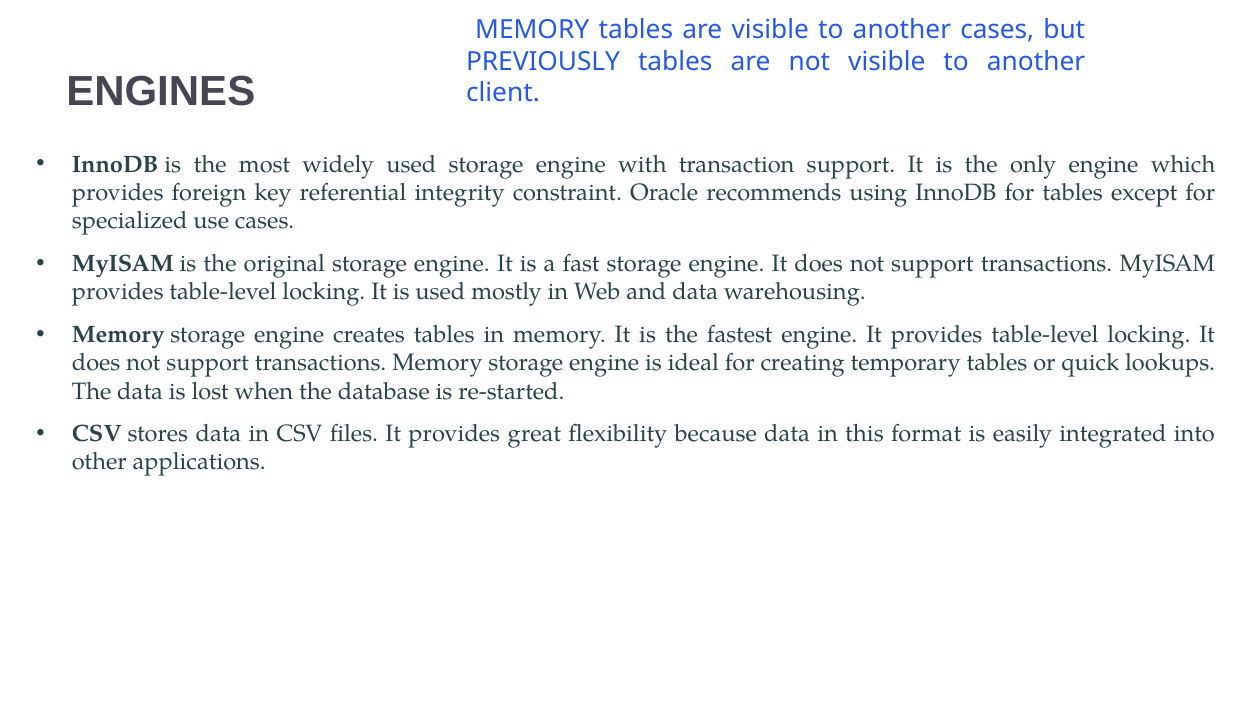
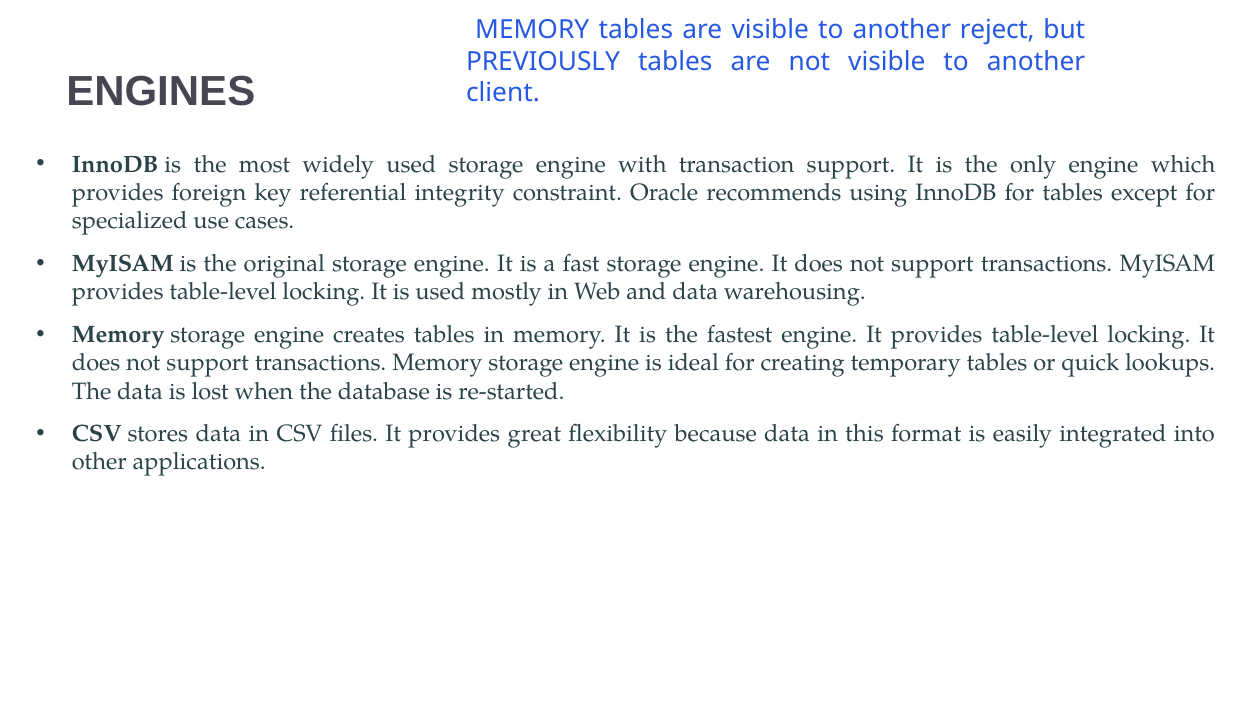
another cases: cases -> reject
